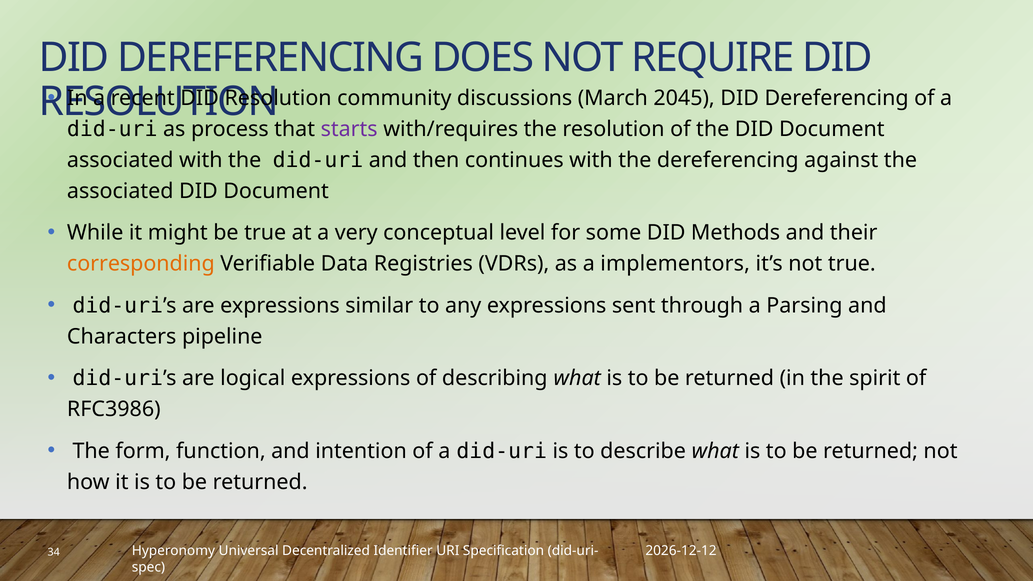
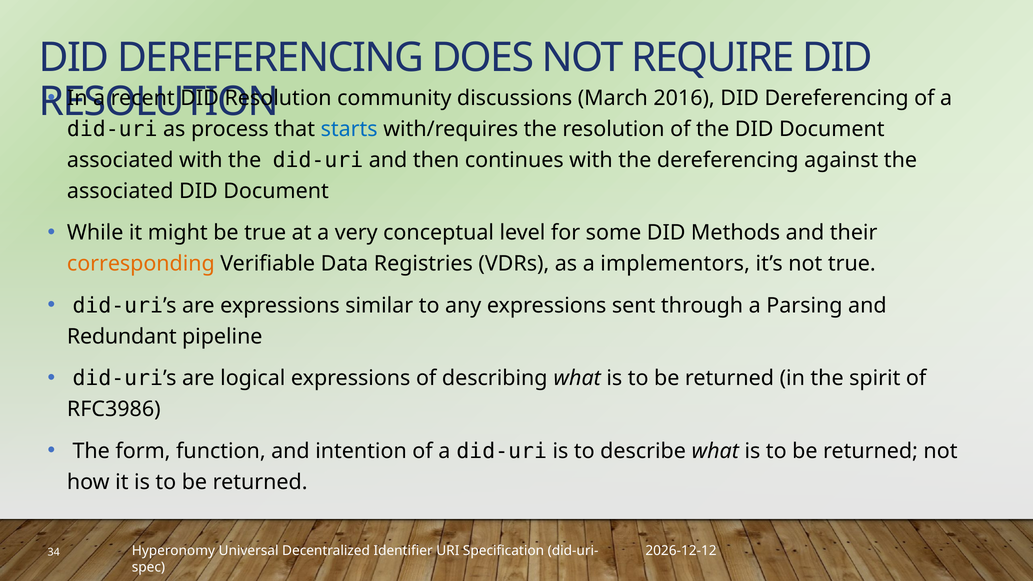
2045: 2045 -> 2016
starts colour: purple -> blue
Characters: Characters -> Redundant
